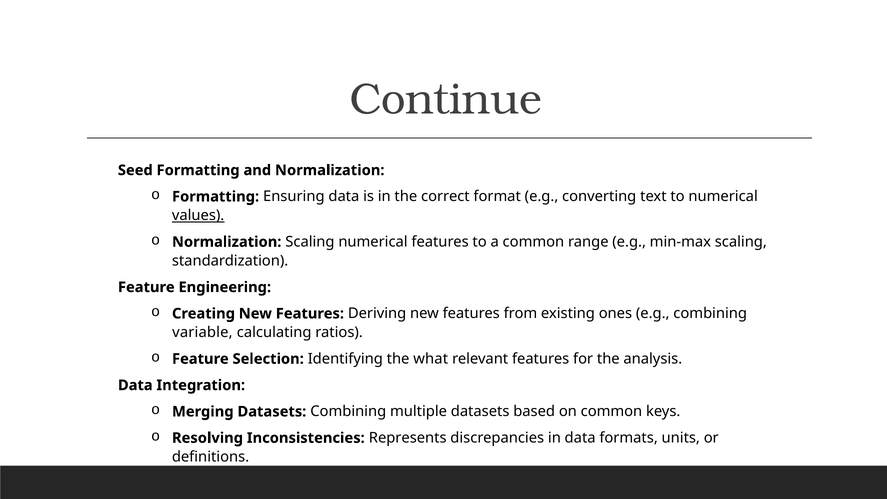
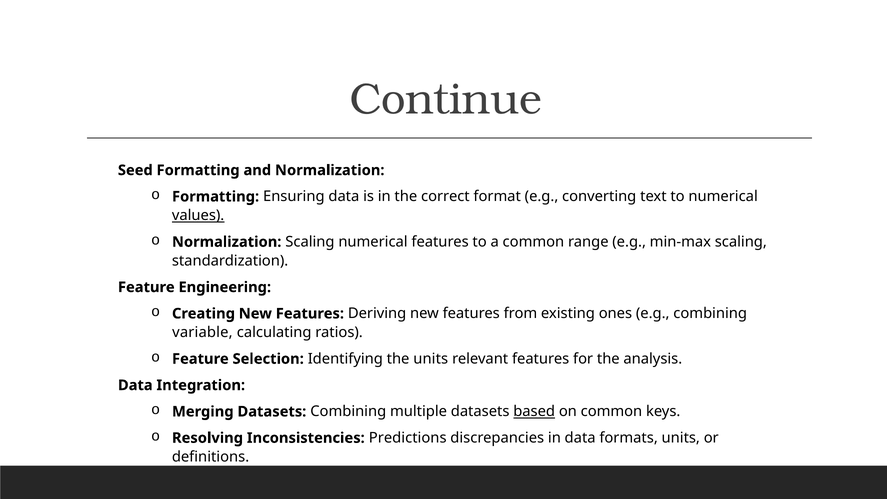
the what: what -> units
based underline: none -> present
Represents: Represents -> Predictions
